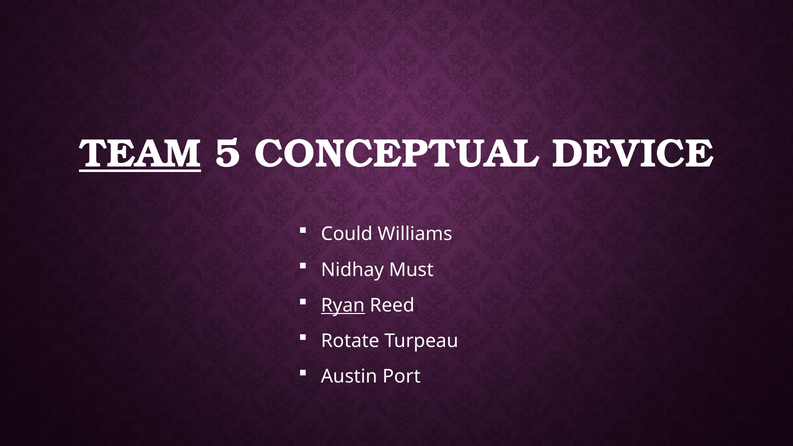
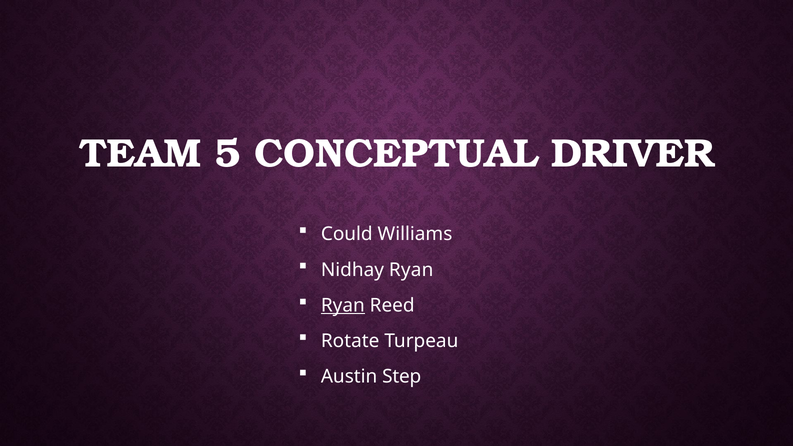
TEAM underline: present -> none
DEVICE: DEVICE -> DRIVER
Nidhay Must: Must -> Ryan
Port: Port -> Step
